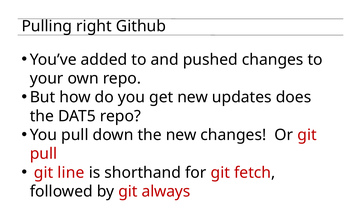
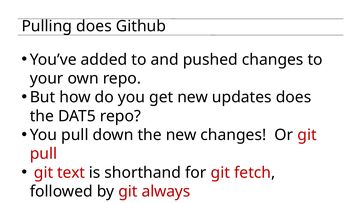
Pulling right: right -> does
line: line -> text
